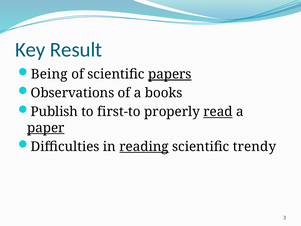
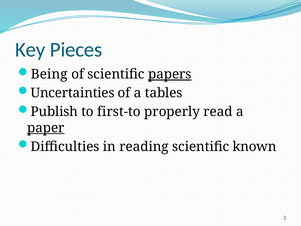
Result: Result -> Pieces
Observations: Observations -> Uncertainties
books: books -> tables
read underline: present -> none
reading underline: present -> none
trendy: trendy -> known
